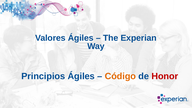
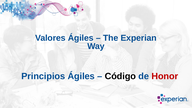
Código colour: orange -> black
